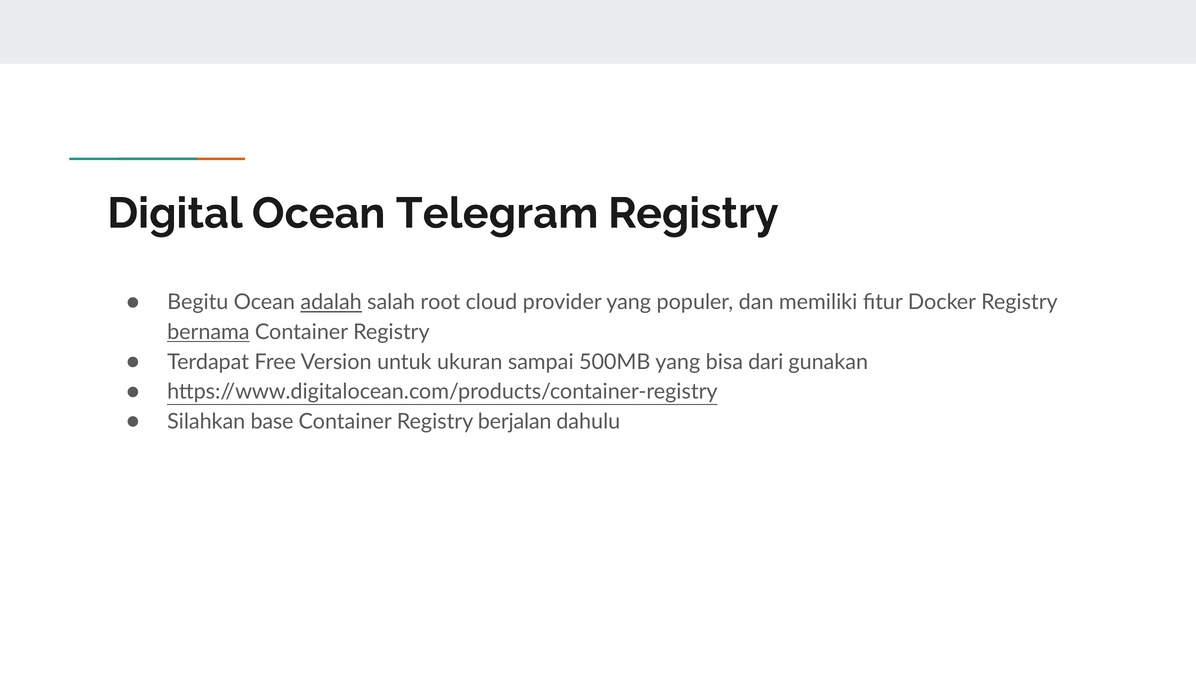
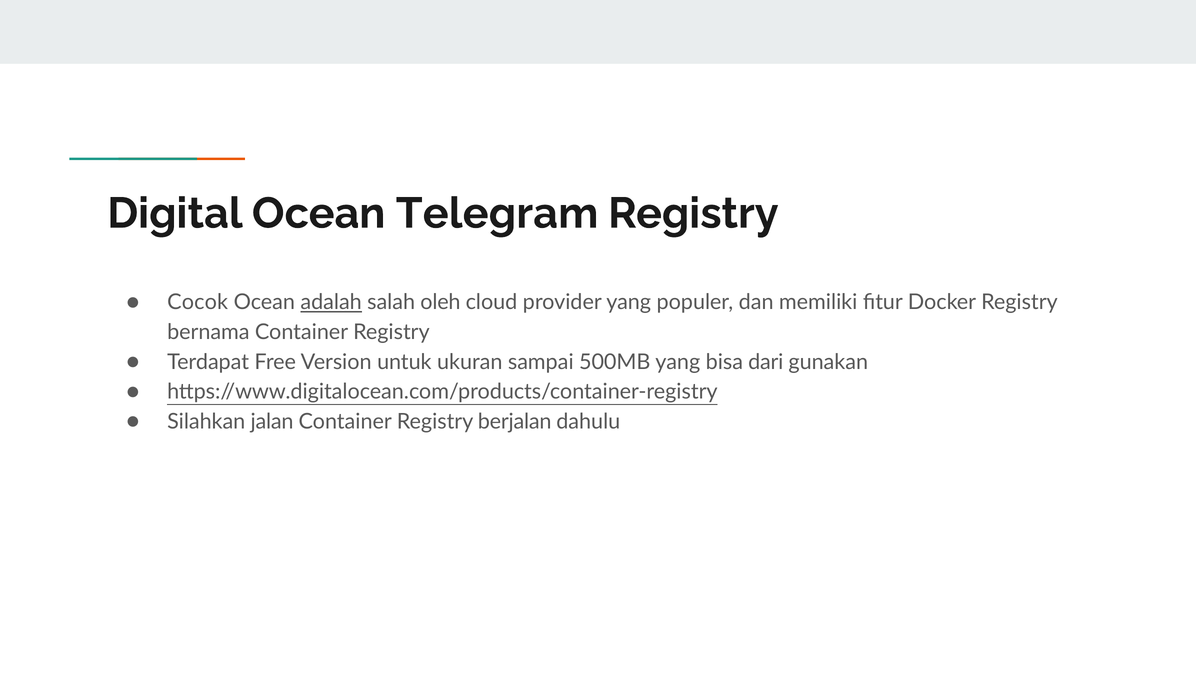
Begitu: Begitu -> Cocok
root: root -> oleh
bernama underline: present -> none
base: base -> jalan
